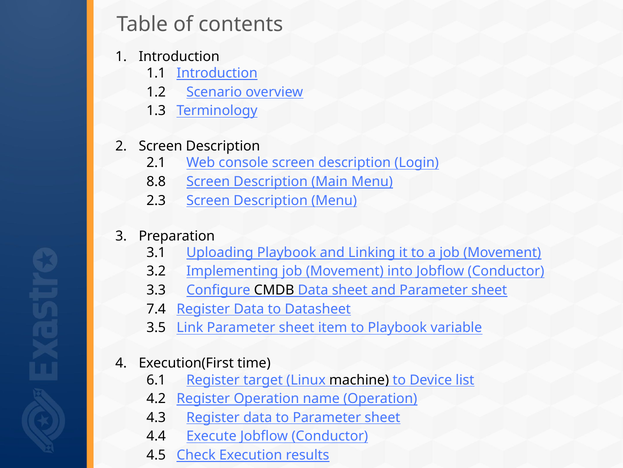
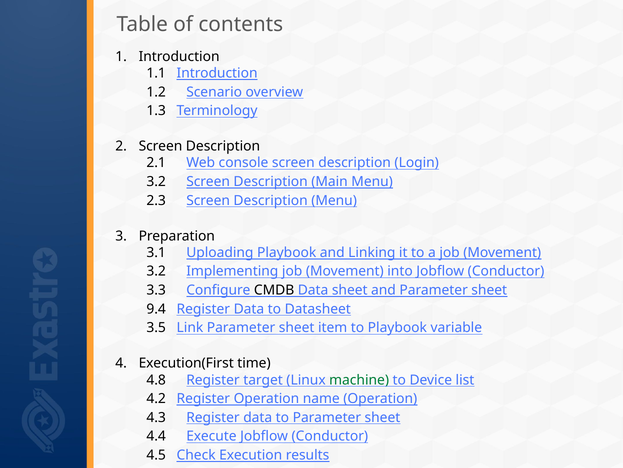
8.8 at (156, 181): 8.8 -> 3.2
7.4: 7.4 -> 9.4
6.1: 6.1 -> 4.8
machine colour: black -> green
